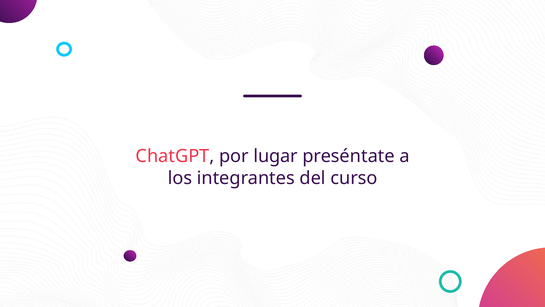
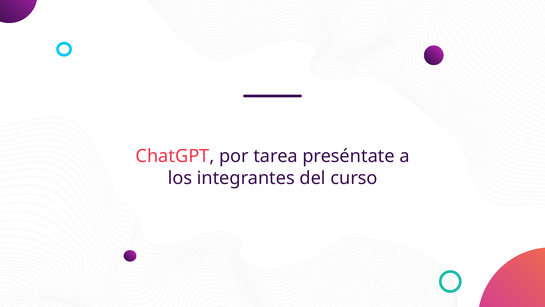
lugar: lugar -> tarea
